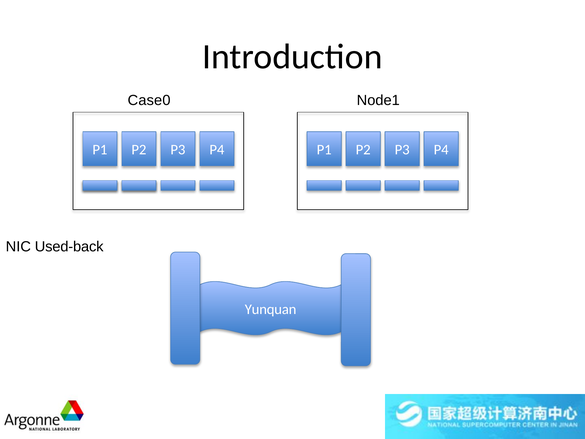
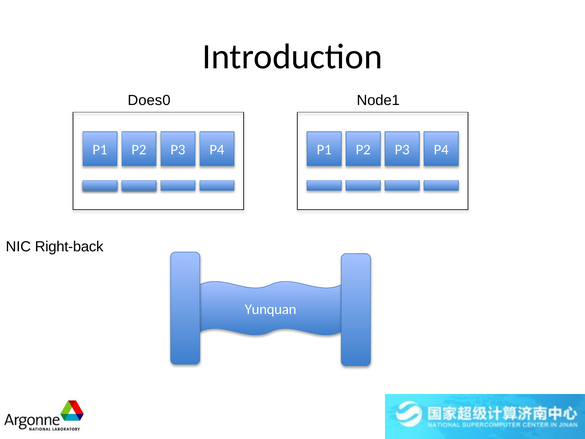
Case0: Case0 -> Does0
Used-back: Used-back -> Right-back
